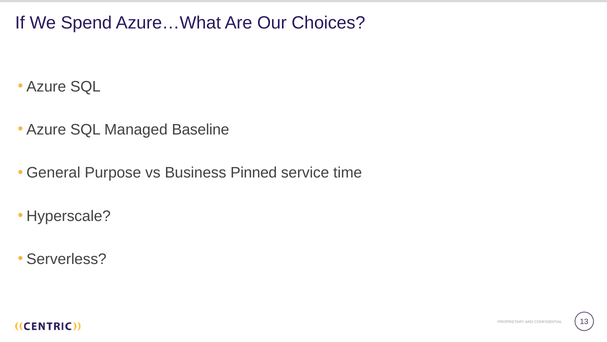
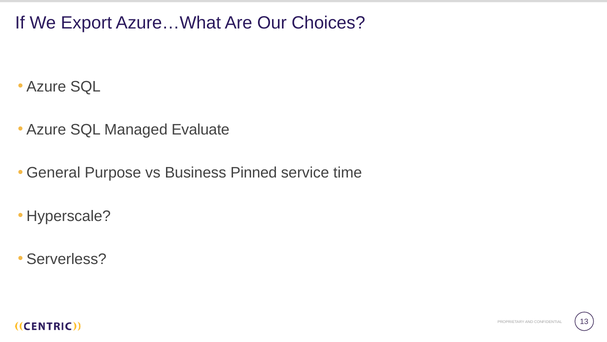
Spend: Spend -> Export
Baseline: Baseline -> Evaluate
